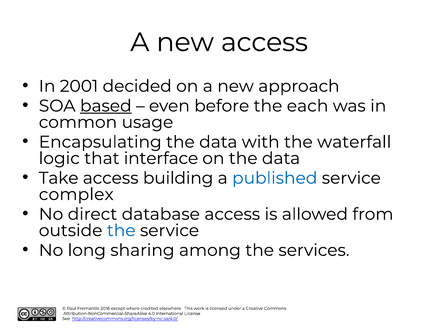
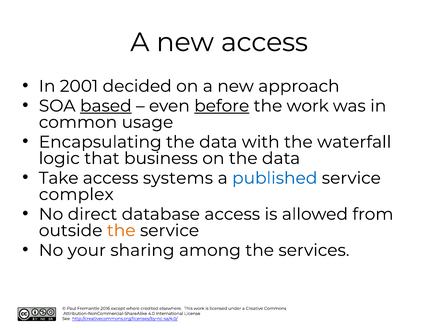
before underline: none -> present
the each: each -> work
interface: interface -> business
building: building -> systems
the at (121, 231) colour: blue -> orange
long: long -> your
